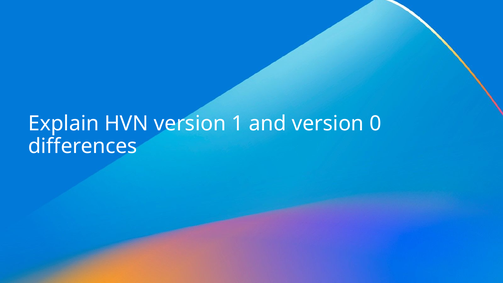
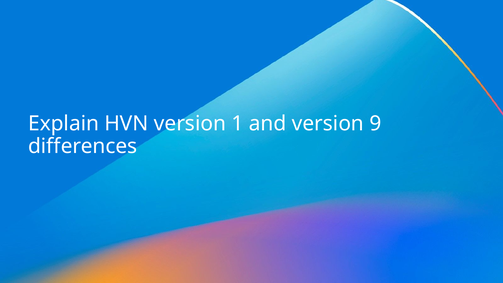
0: 0 -> 9
